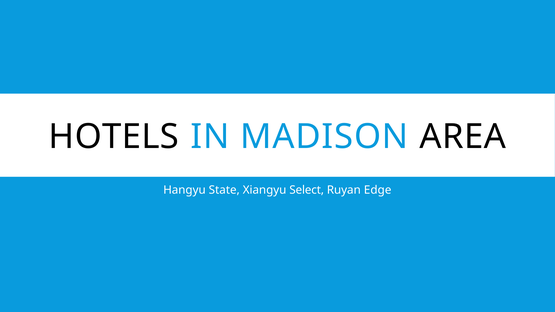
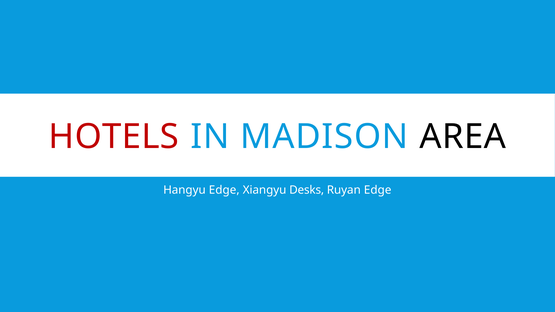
HOTELS colour: black -> red
Hangyu State: State -> Edge
Select: Select -> Desks
